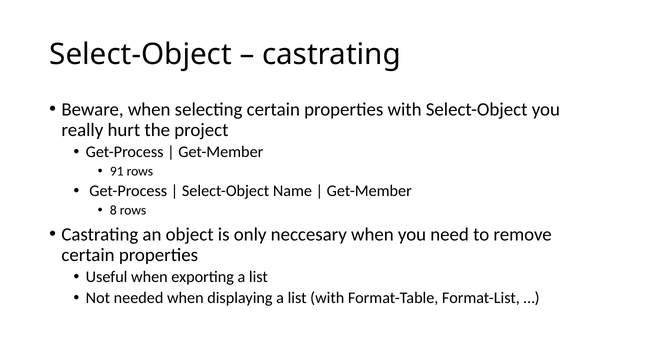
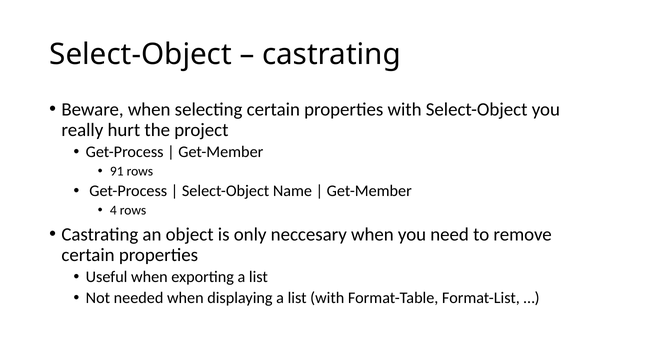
8: 8 -> 4
